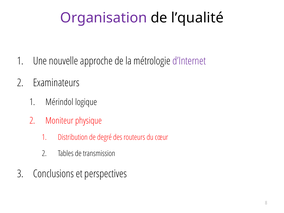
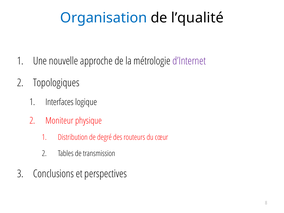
Organisation colour: purple -> blue
Examinateurs: Examinateurs -> Topologiques
Mérindol: Mérindol -> Interfaces
